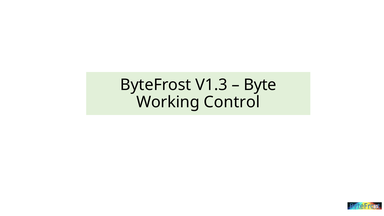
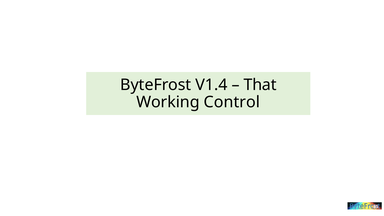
V1.3: V1.3 -> V1.4
Byte: Byte -> That
